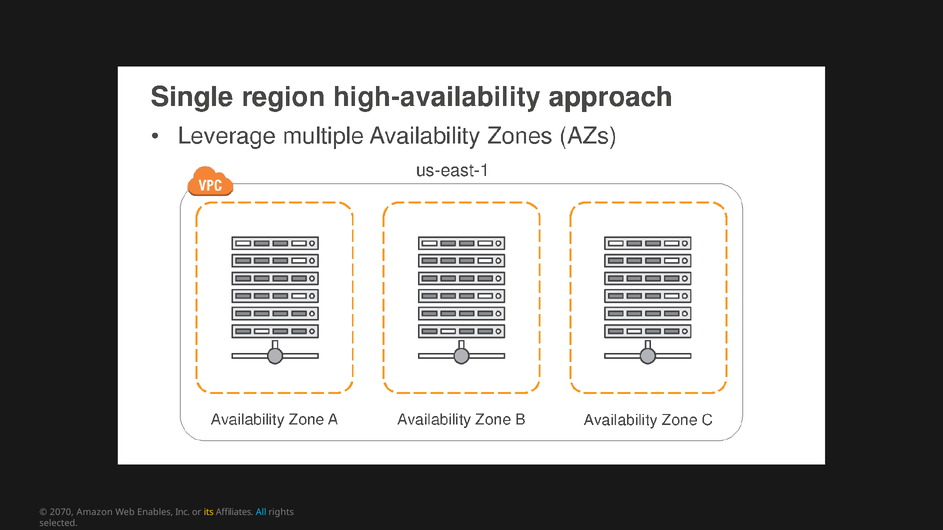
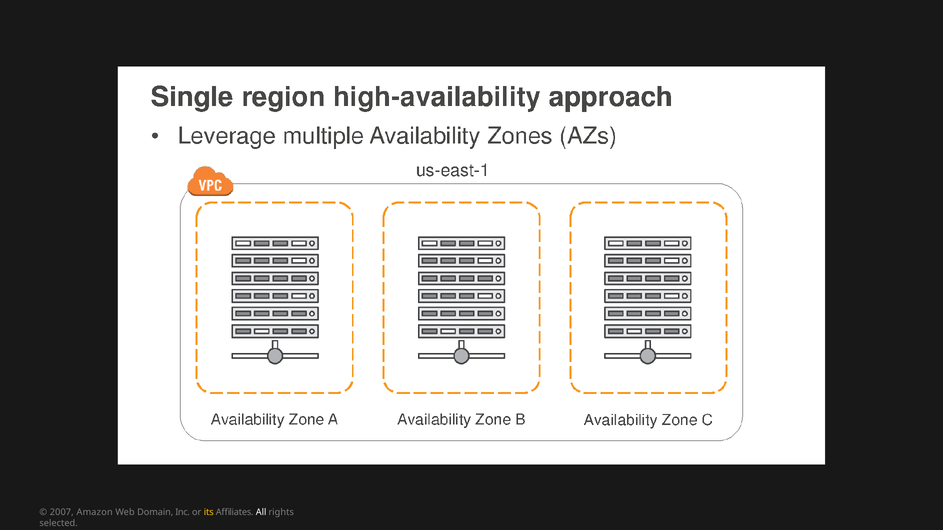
2070: 2070 -> 2007
Enables: Enables -> Domain
All colour: light blue -> white
